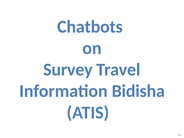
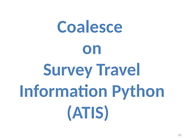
Chatbots: Chatbots -> Coalesce
Bidisha: Bidisha -> Python
